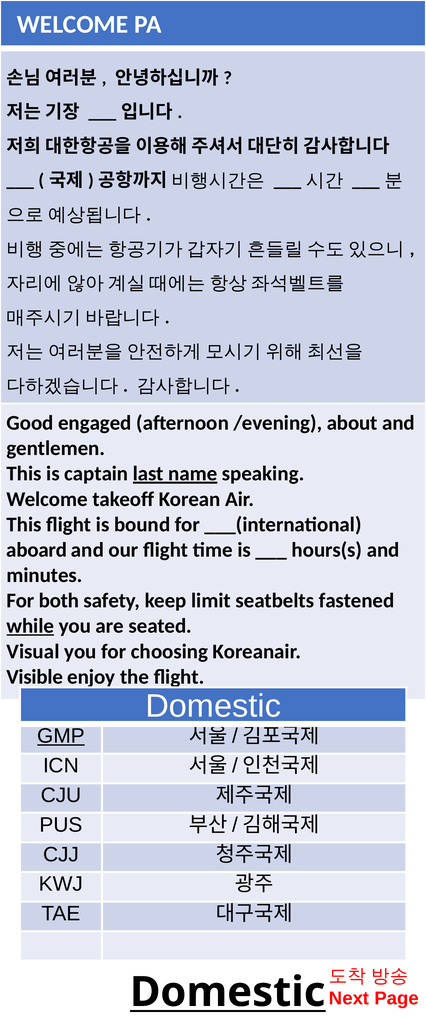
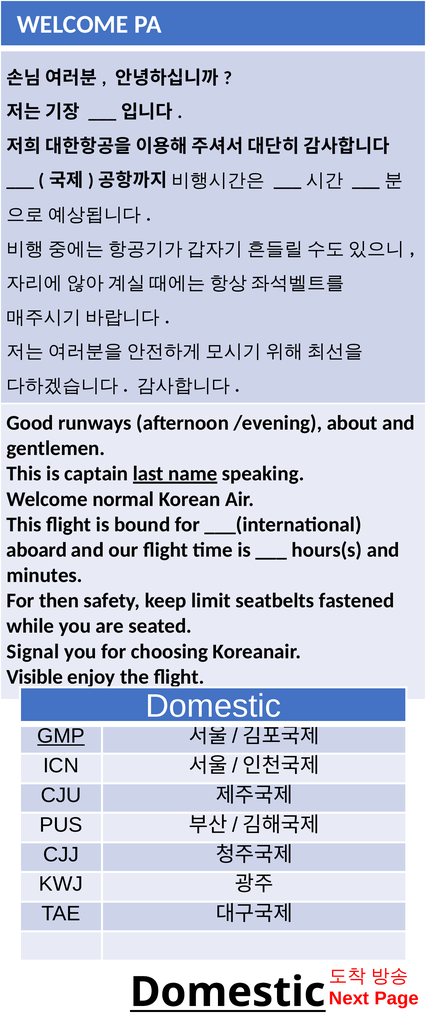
engaged: engaged -> runways
takeoff: takeoff -> normal
both: both -> then
while underline: present -> none
Visual: Visual -> Signal
